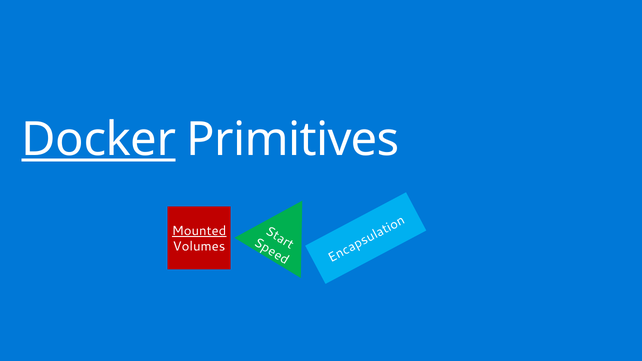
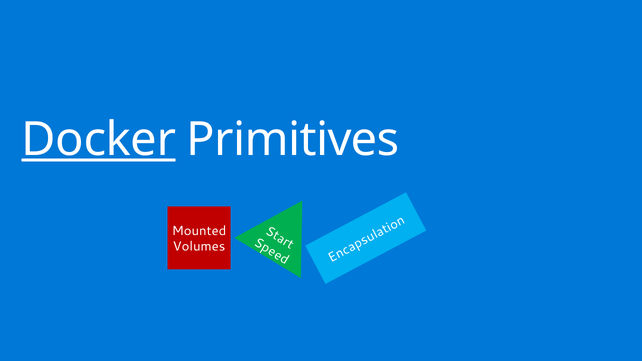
Mounted underline: present -> none
